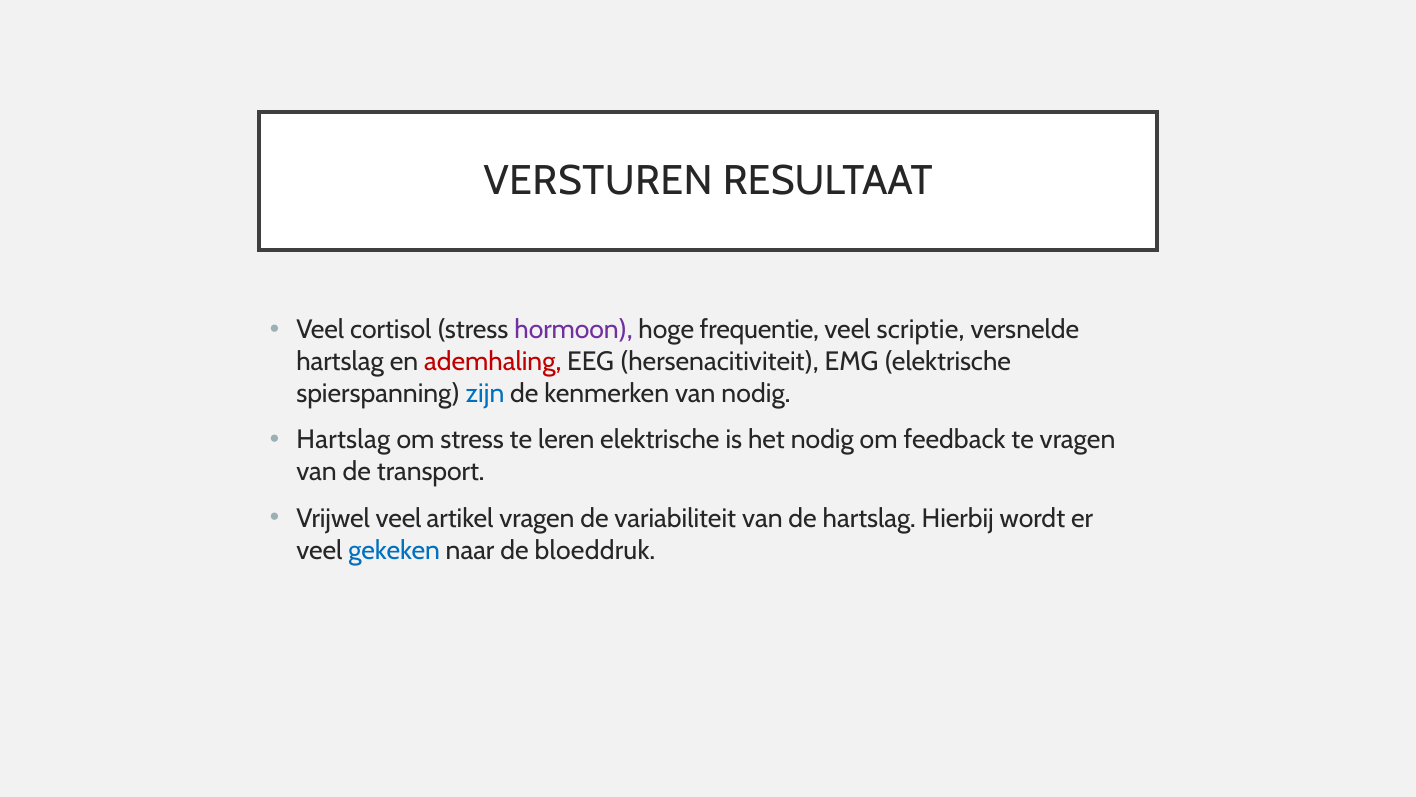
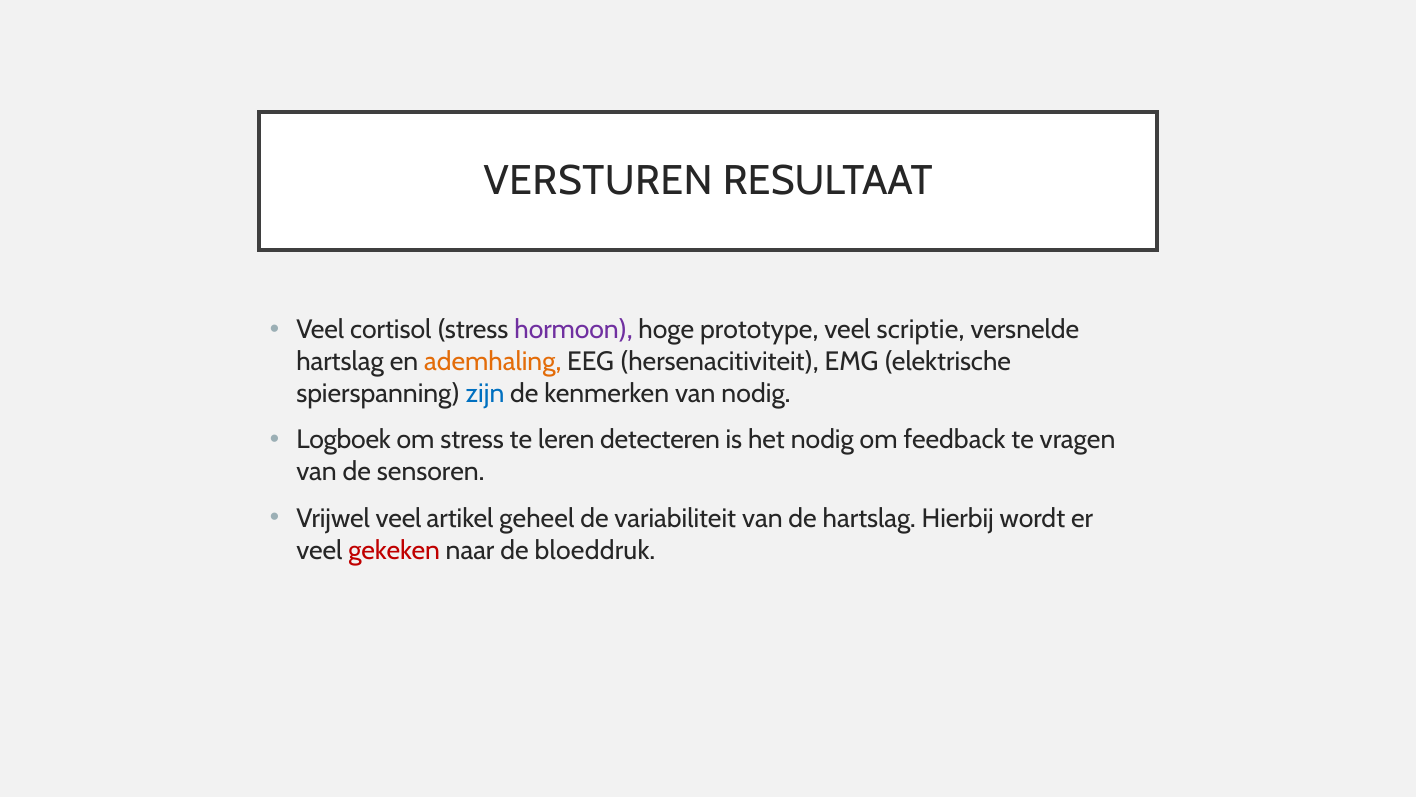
frequentie: frequentie -> prototype
ademhaling colour: red -> orange
Hartslag at (343, 440): Hartslag -> Logboek
leren elektrische: elektrische -> detecteren
transport: transport -> sensoren
artikel vragen: vragen -> geheel
gekeken colour: blue -> red
